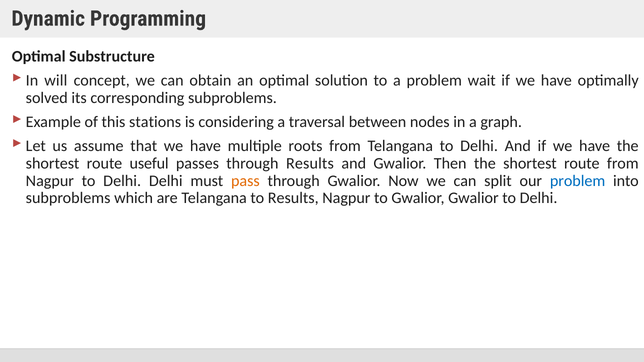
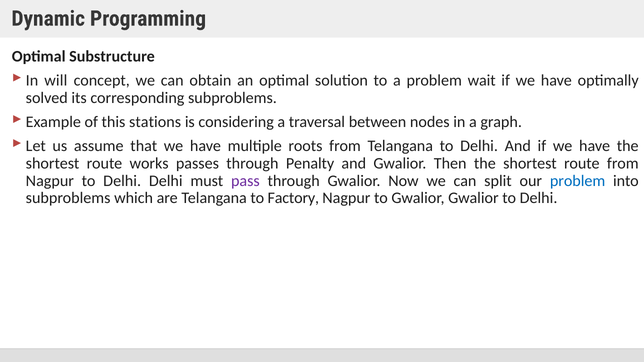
useful: useful -> works
through Results: Results -> Penalty
pass colour: orange -> purple
to Results: Results -> Factory
